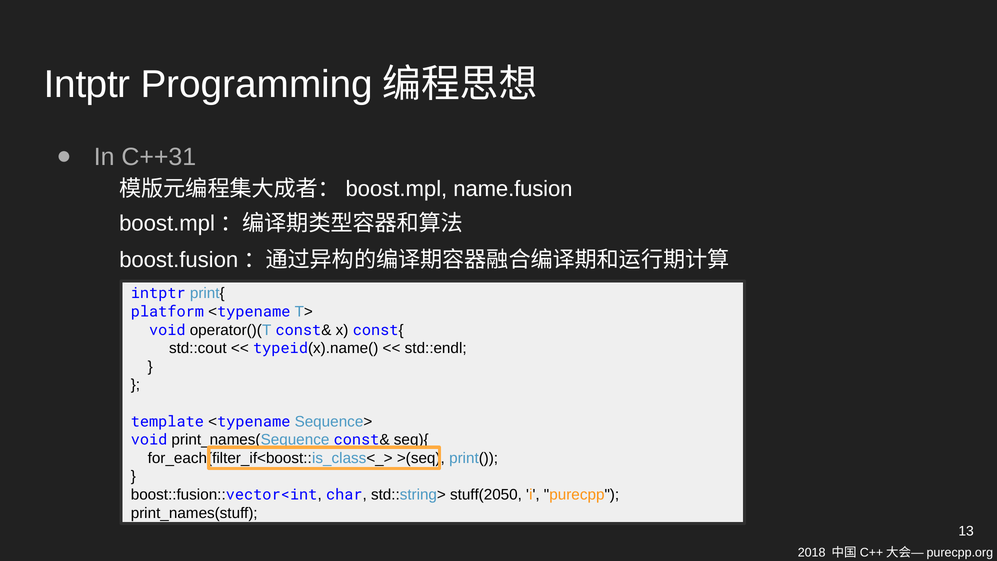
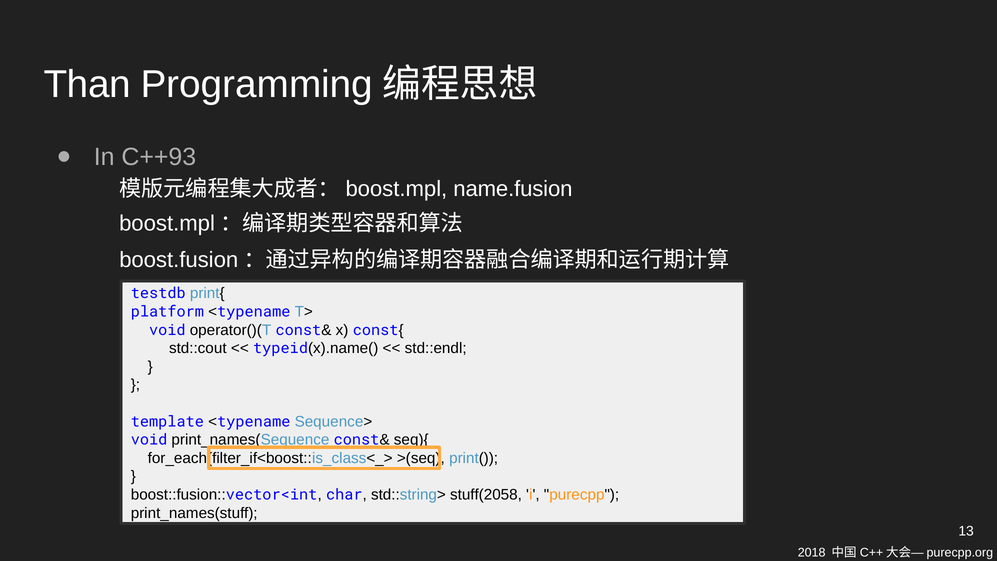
Intptr at (87, 84): Intptr -> Than
C++31: C++31 -> C++93
intptr at (158, 293): intptr -> testdb
stuff(2050: stuff(2050 -> stuff(2058
